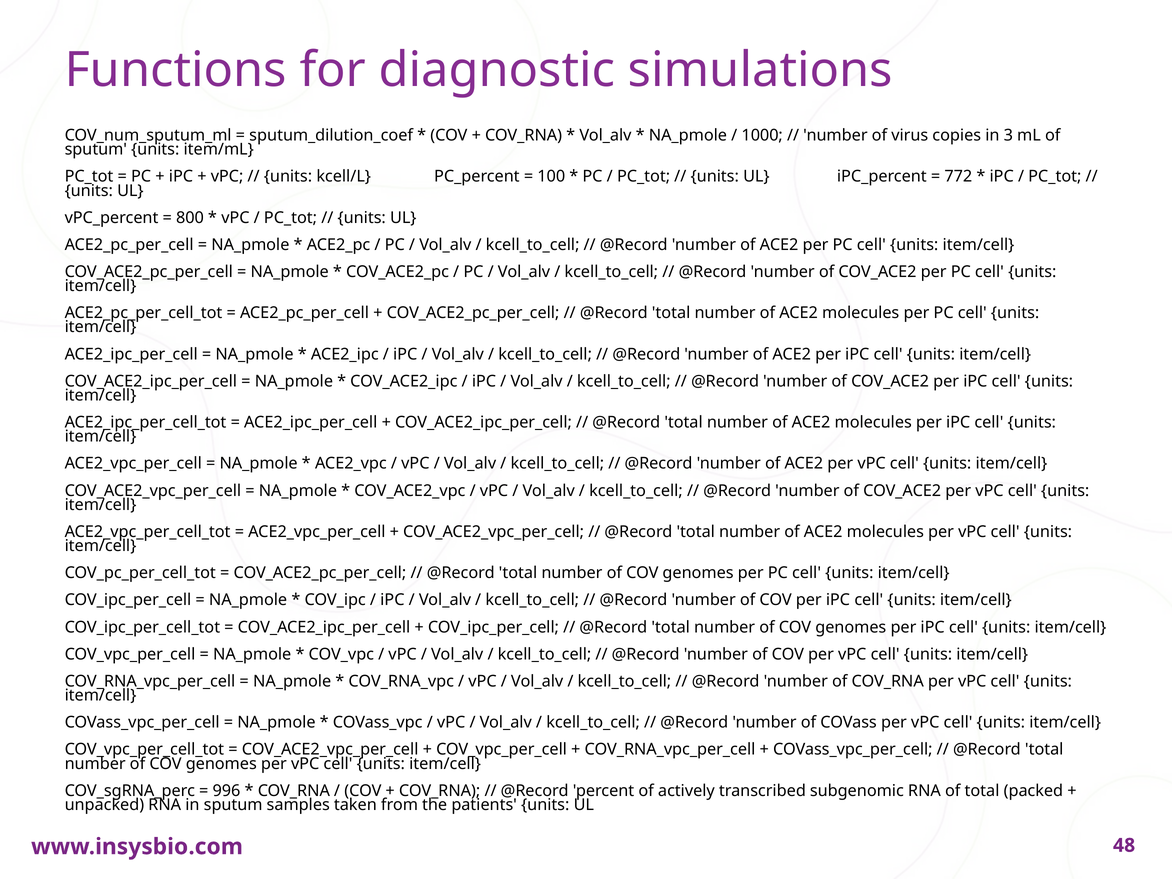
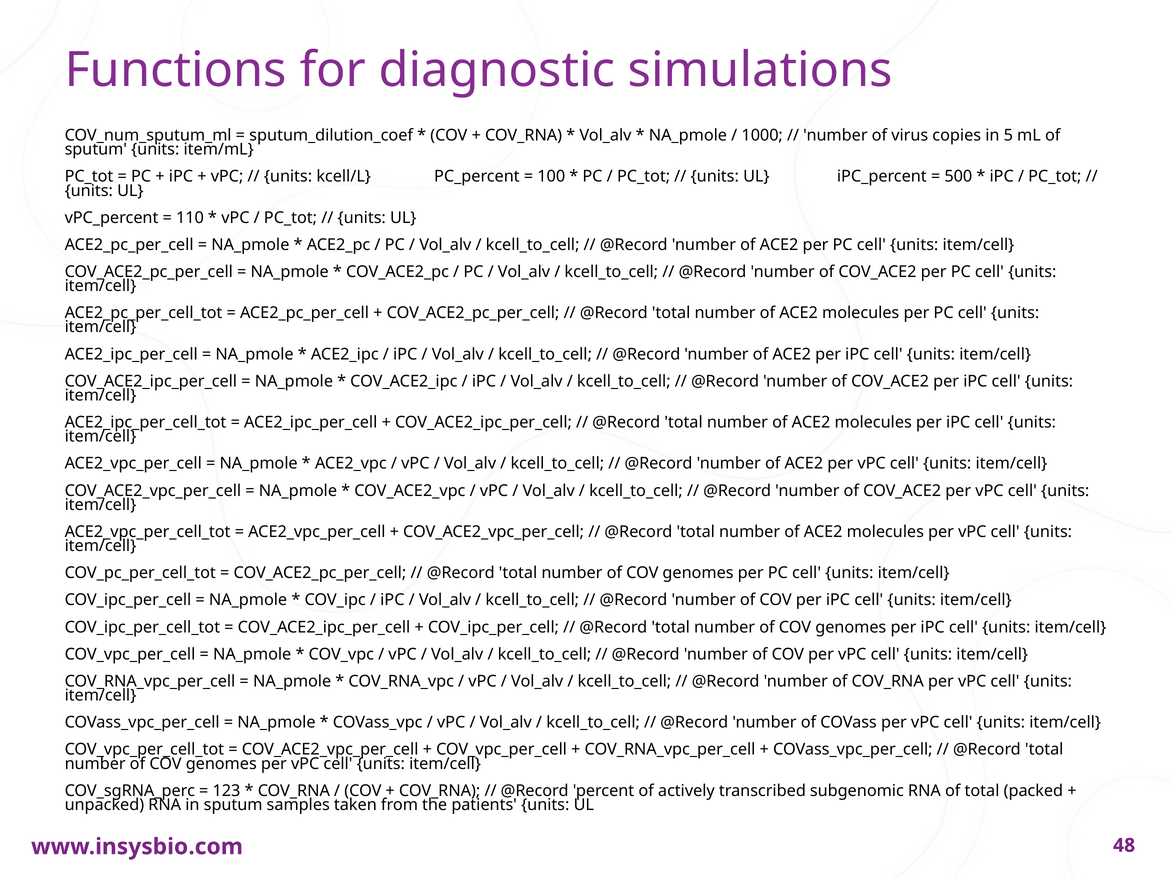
3: 3 -> 5
772: 772 -> 500
800: 800 -> 110
996: 996 -> 123
